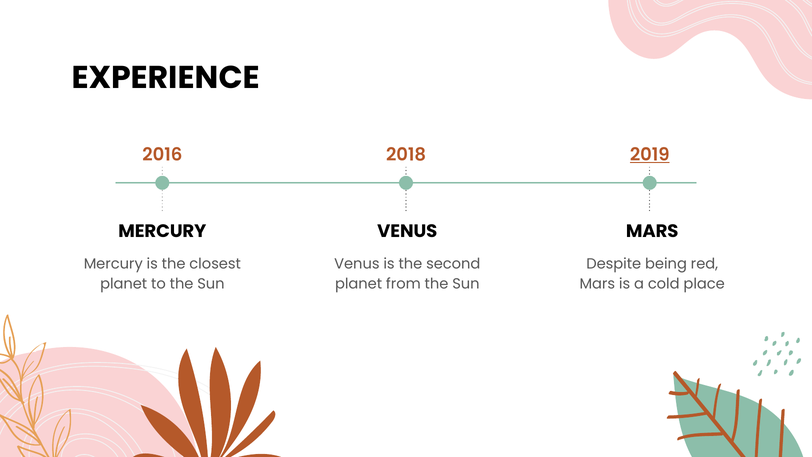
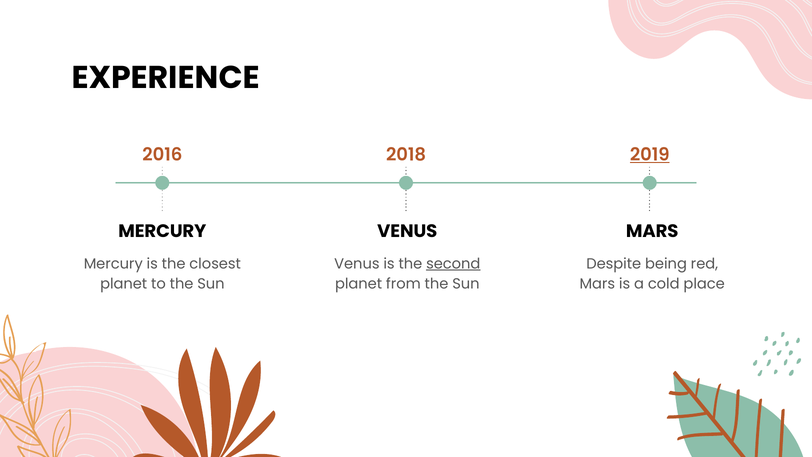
second underline: none -> present
